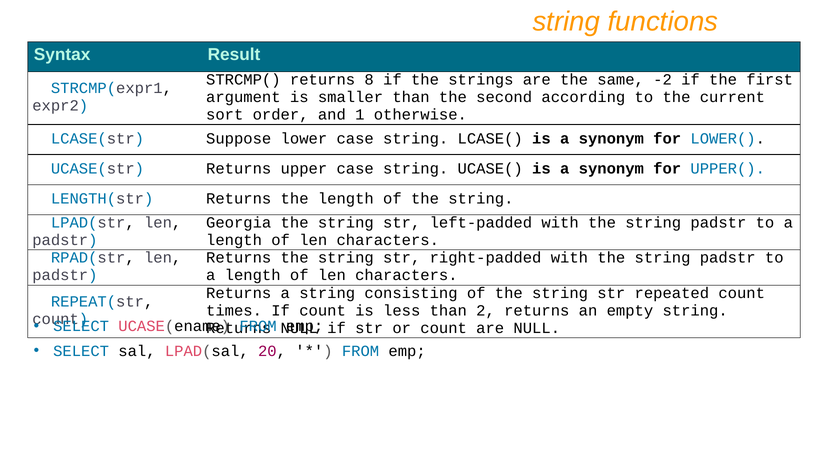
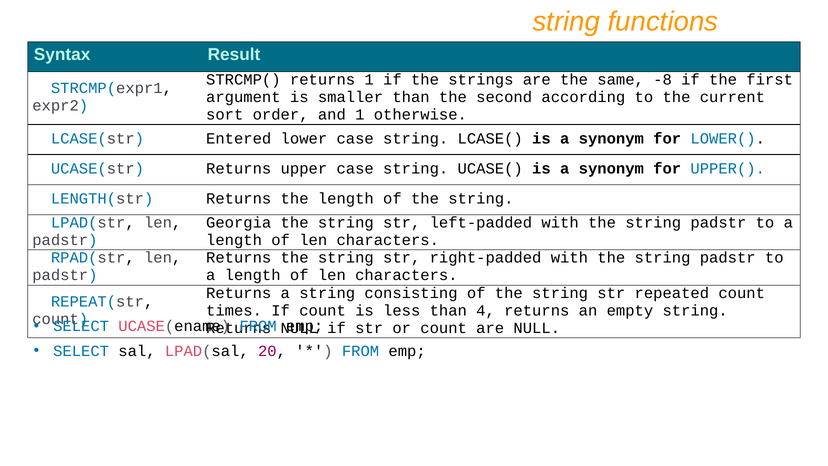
returns 8: 8 -> 1
-2: -2 -> -8
Suppose: Suppose -> Entered
2: 2 -> 4
